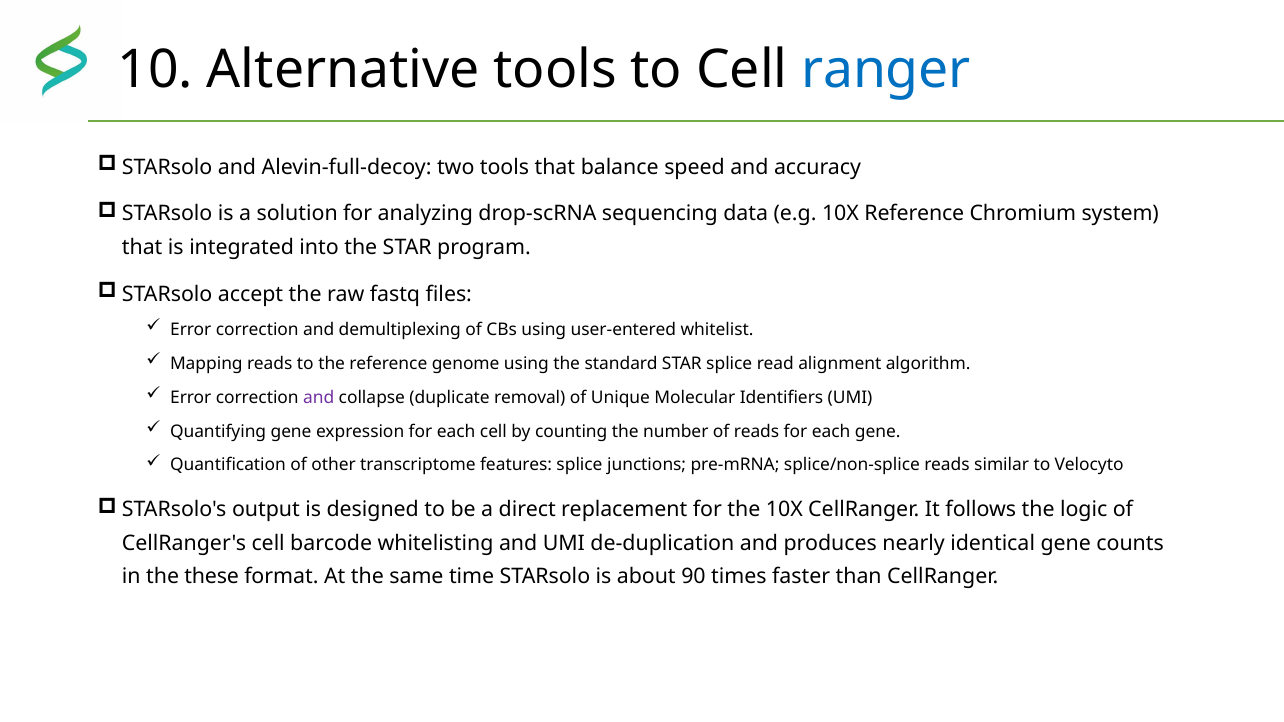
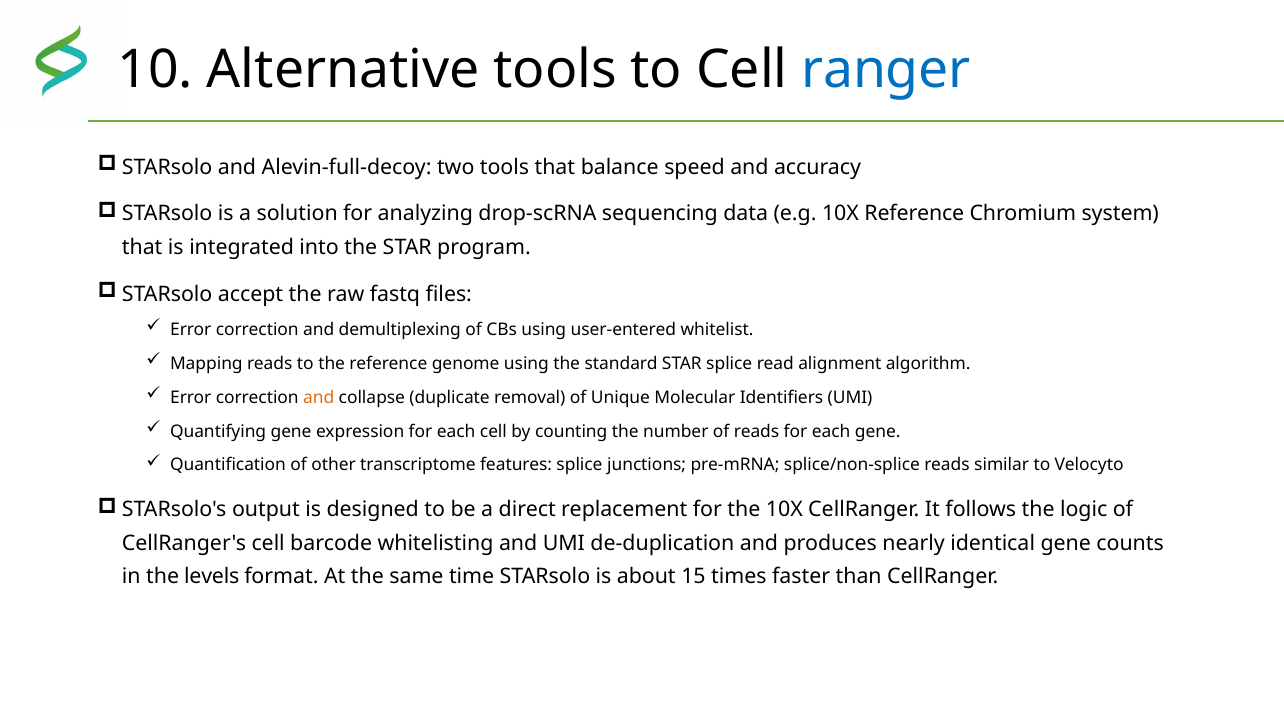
and at (319, 398) colour: purple -> orange
these: these -> levels
90: 90 -> 15
